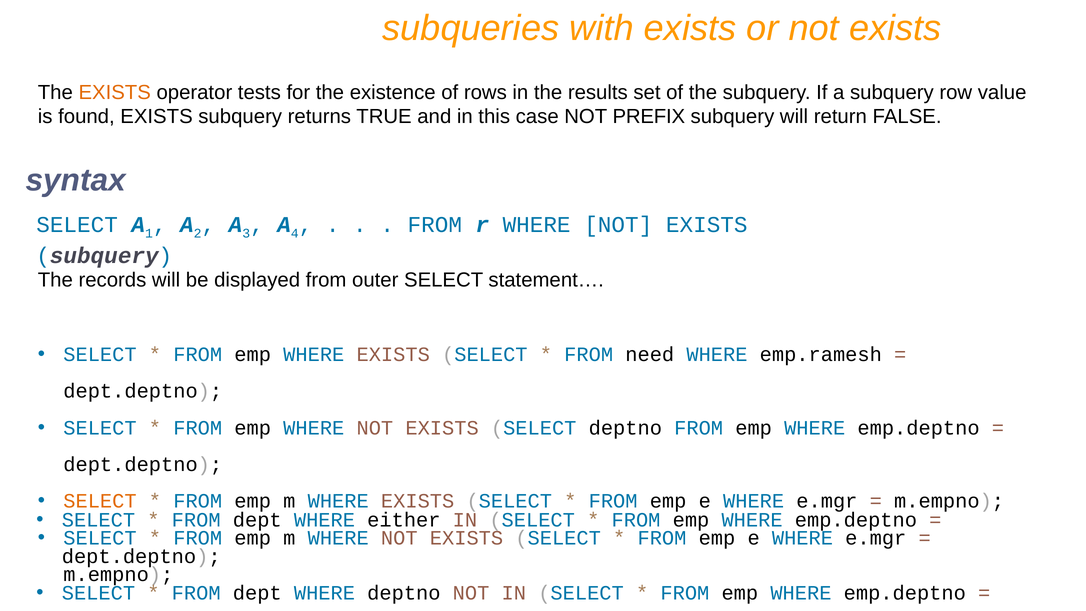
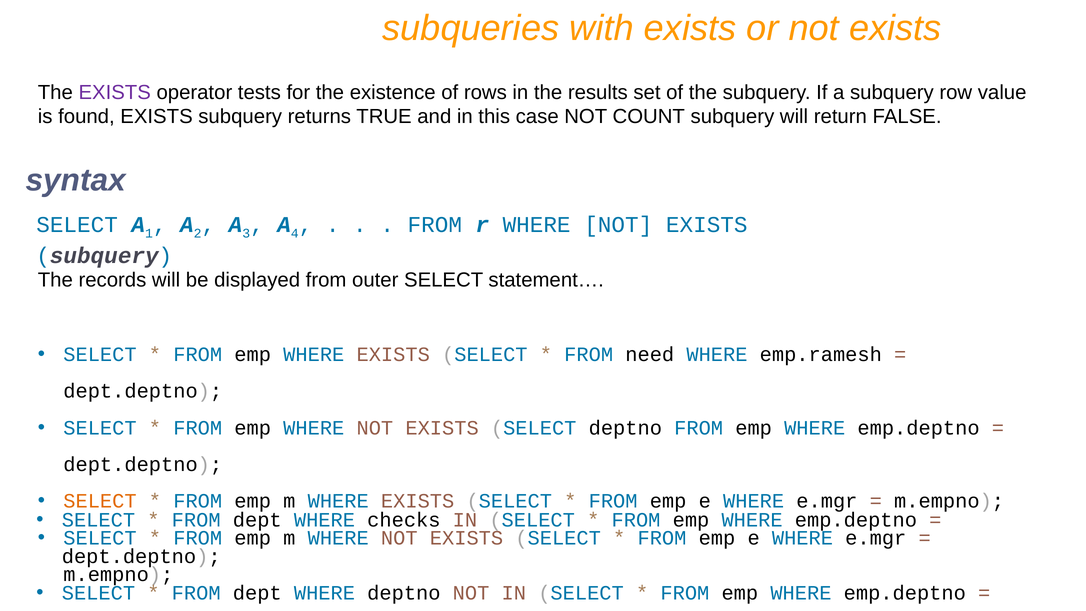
EXISTS at (115, 92) colour: orange -> purple
PREFIX: PREFIX -> COUNT
either: either -> checks
